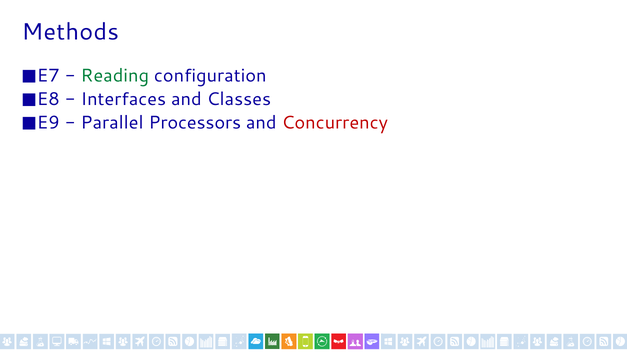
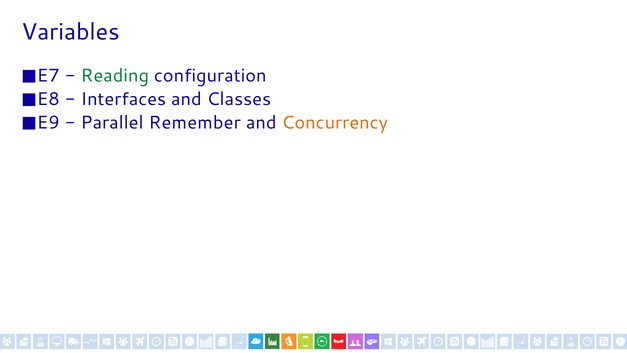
Methods: Methods -> Variables
Processors: Processors -> Remember
Concurrency colour: red -> orange
